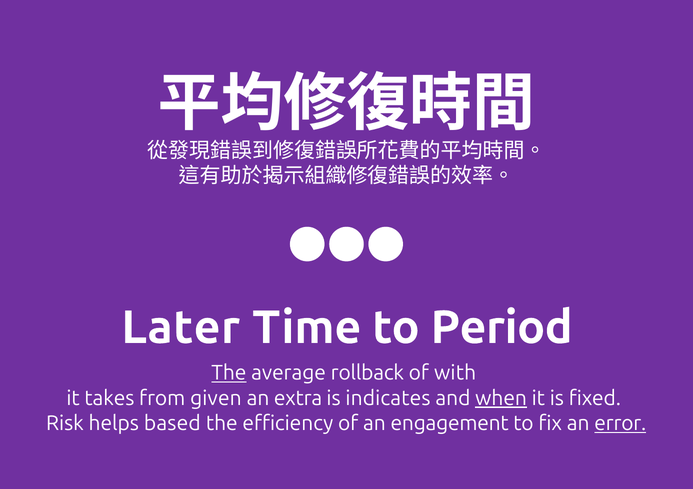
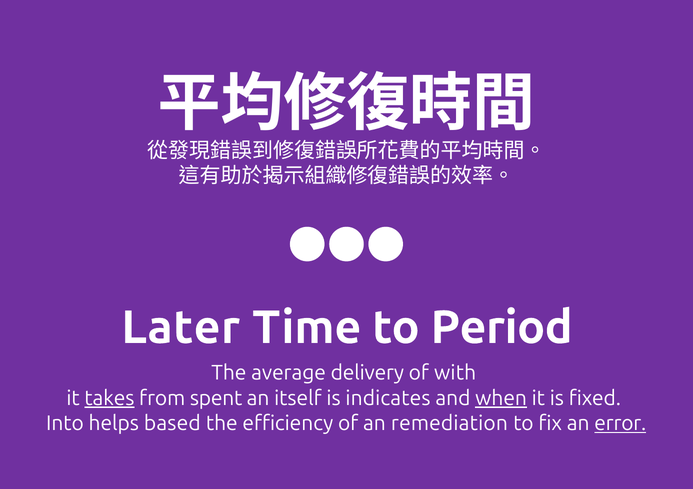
The at (229, 373) underline: present -> none
rollback: rollback -> delivery
takes underline: none -> present
given: given -> spent
extra: extra -> itself
Risk: Risk -> Into
engagement: engagement -> remediation
